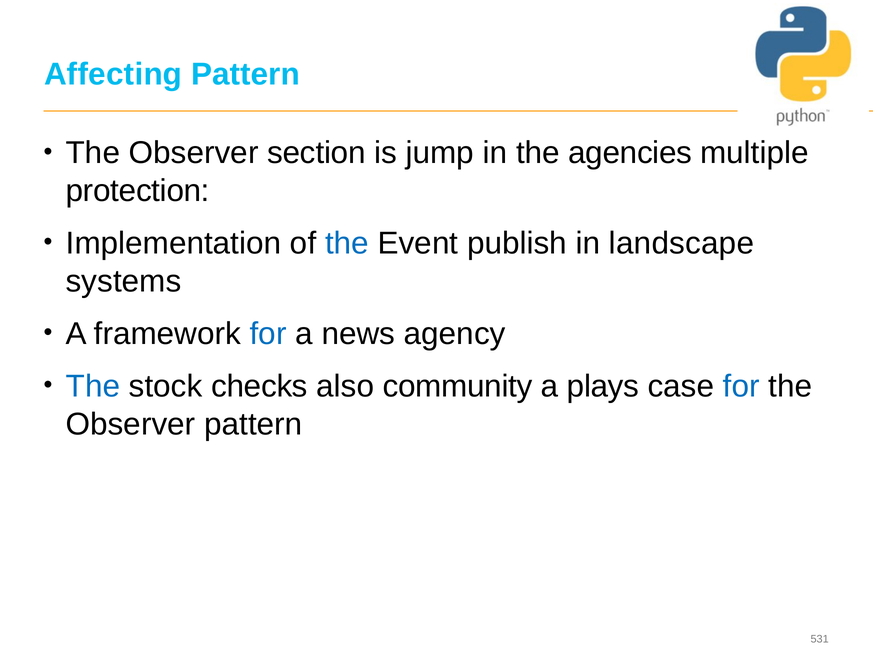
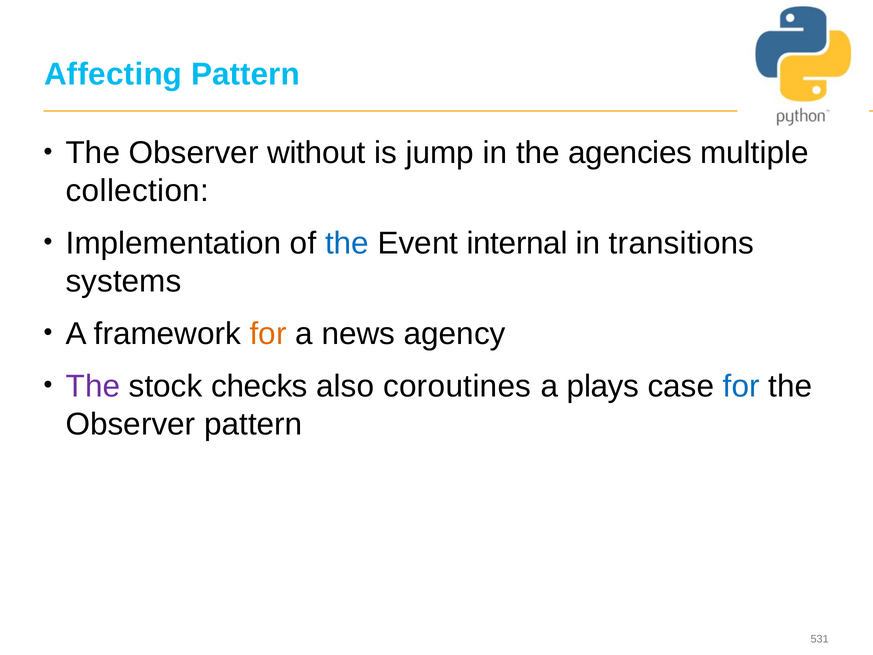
section: section -> without
protection: protection -> collection
publish: publish -> internal
landscape: landscape -> transitions
for at (268, 334) colour: blue -> orange
The at (93, 386) colour: blue -> purple
community: community -> coroutines
